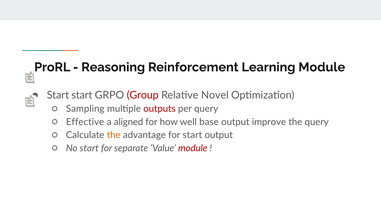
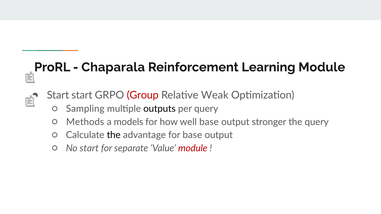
Reasoning: Reasoning -> Chaparala
Novel: Novel -> Weak
outputs colour: red -> black
Effective: Effective -> Methods
aligned: aligned -> models
improve: improve -> stronger
the at (114, 135) colour: orange -> black
for start: start -> base
